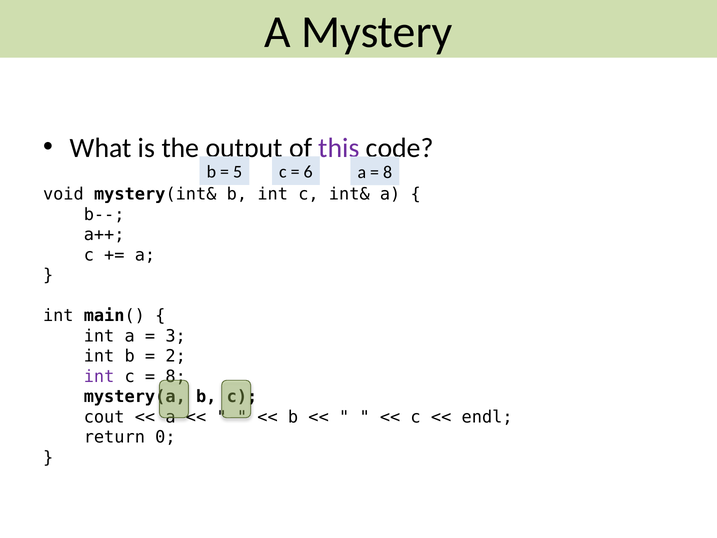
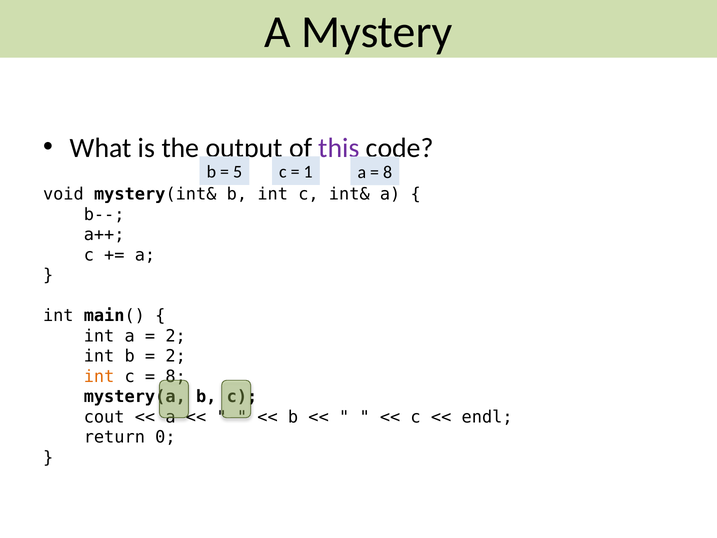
6: 6 -> 1
3 at (176, 336): 3 -> 2
int at (99, 376) colour: purple -> orange
